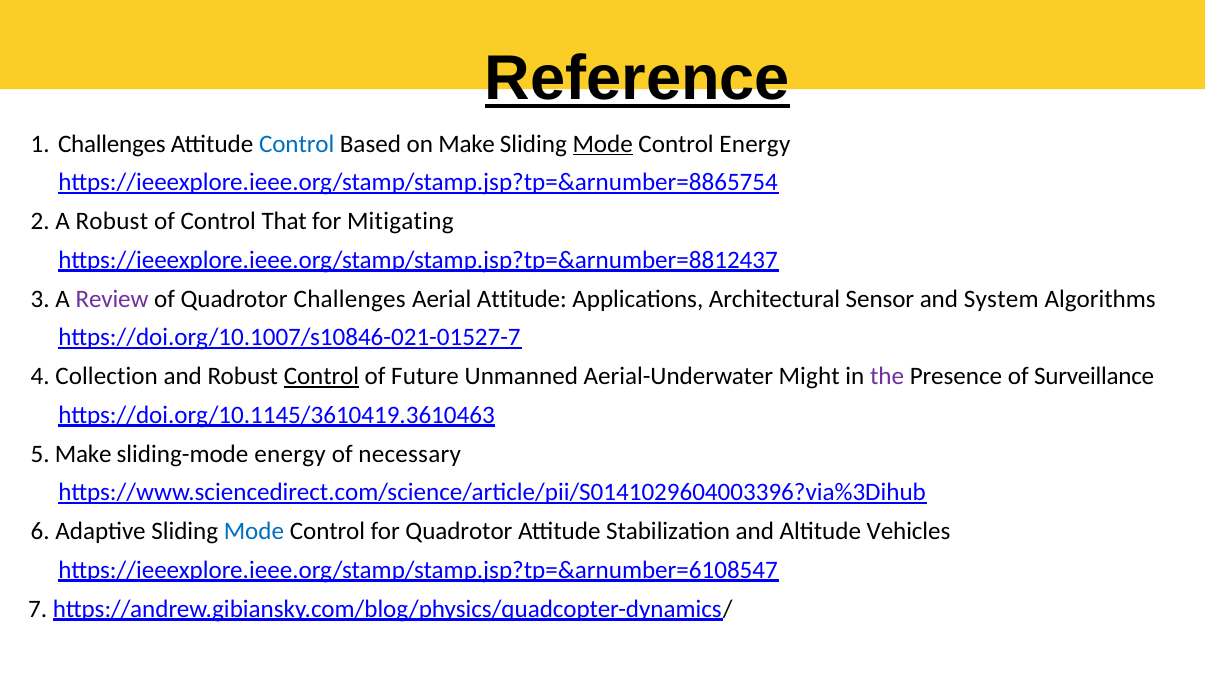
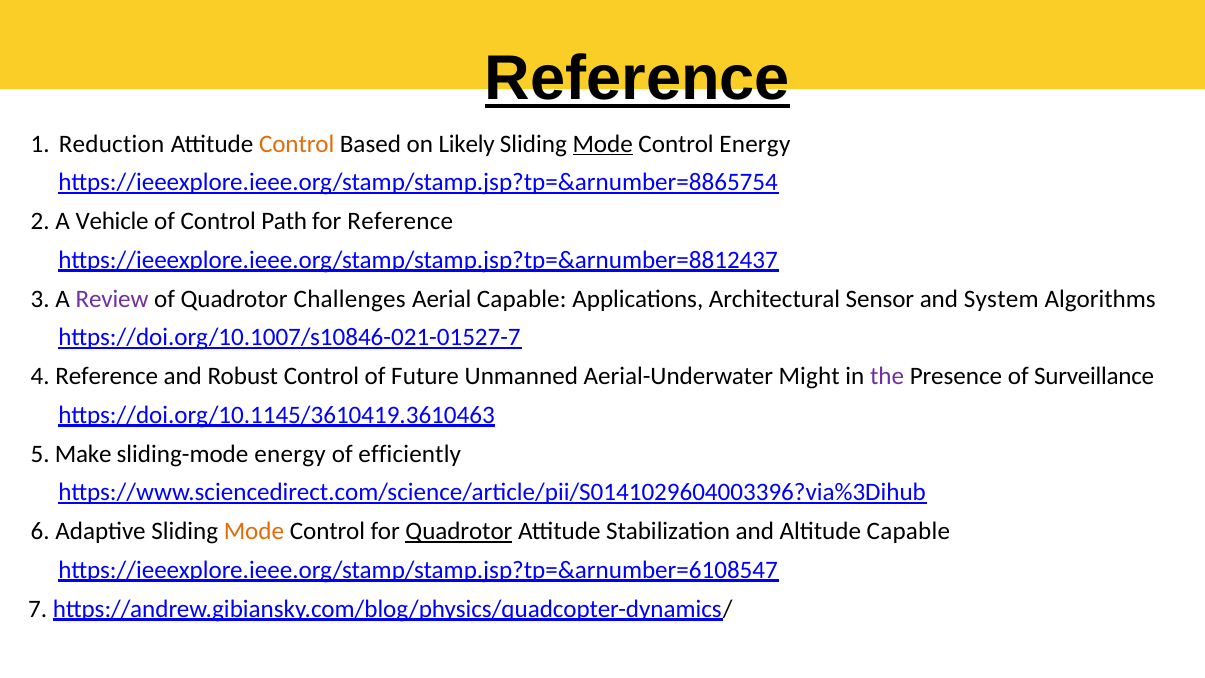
Challenges at (112, 144): Challenges -> Reduction
Control at (297, 144) colour: blue -> orange
on Make: Make -> Likely
A Robust: Robust -> Vehicle
That: That -> Path
for Mitigating: Mitigating -> Reference
Aerial Attitude: Attitude -> Capable
4 Collection: Collection -> Reference
Control at (321, 376) underline: present -> none
necessary: necessary -> efficiently
Mode at (254, 531) colour: blue -> orange
Quadrotor at (459, 531) underline: none -> present
Altitude Vehicles: Vehicles -> Capable
